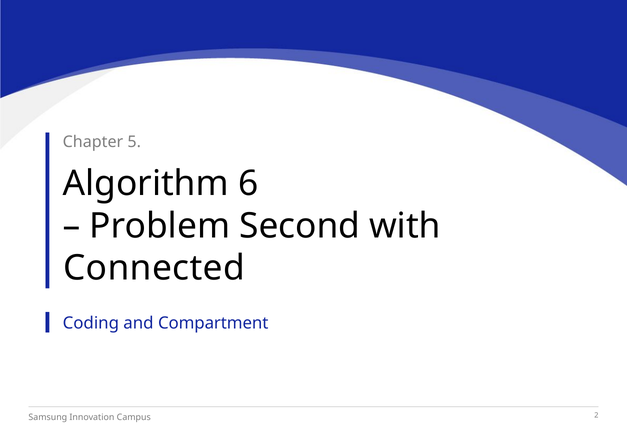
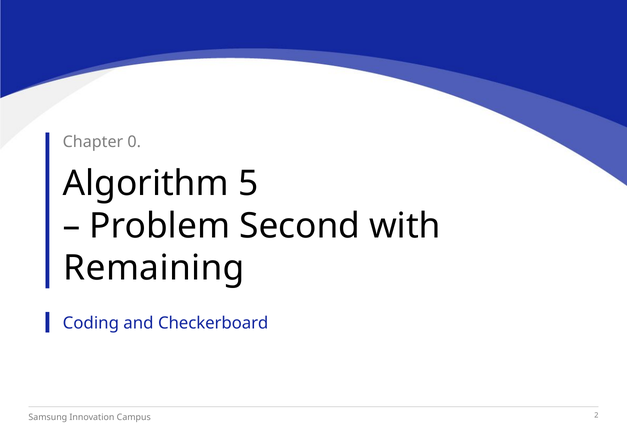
5: 5 -> 0
6: 6 -> 5
Connected: Connected -> Remaining
Compartment: Compartment -> Checkerboard
